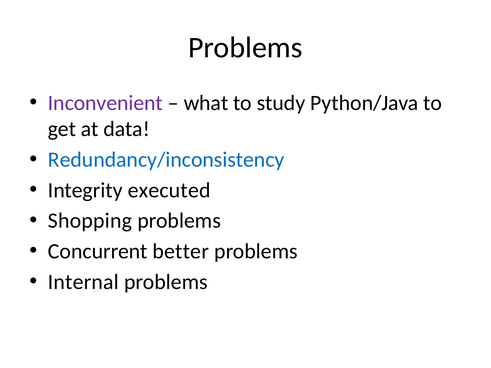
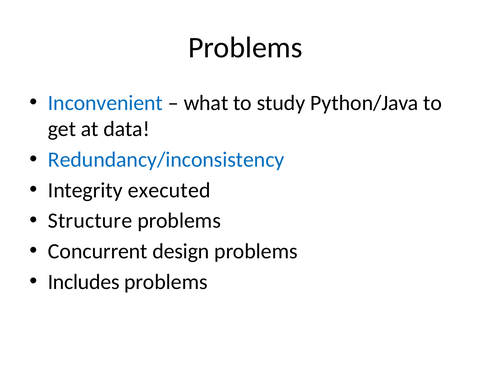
Inconvenient colour: purple -> blue
Shopping: Shopping -> Structure
better: better -> design
Internal: Internal -> Includes
